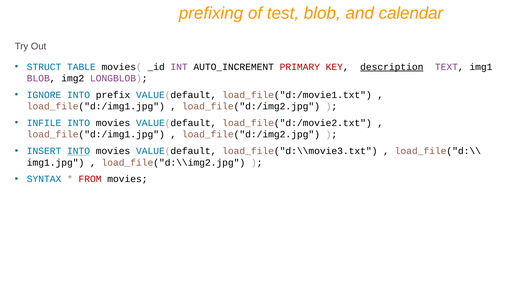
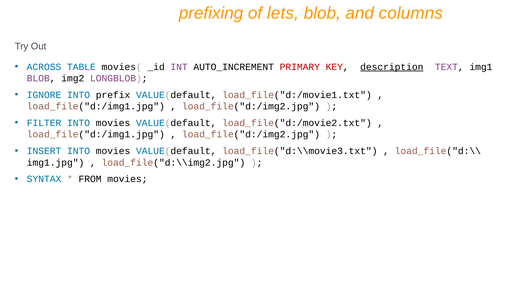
test: test -> lets
calendar: calendar -> columns
STRUCT: STRUCT -> ACROSS
INFILE: INFILE -> FILTER
INTO at (79, 151) underline: present -> none
FROM colour: red -> black
